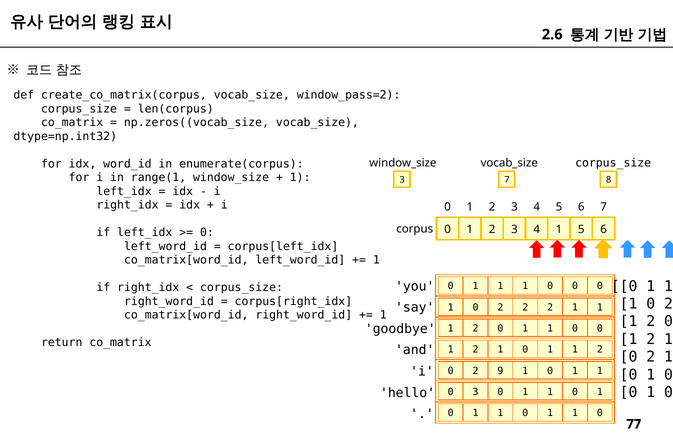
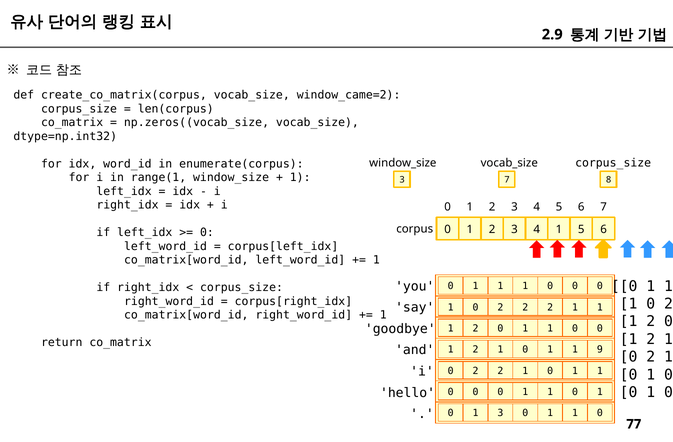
2.6: 2.6 -> 2.9
window_pass=2: window_pass=2 -> window_came=2
0 1 1 2: 2 -> 9
9 at (500, 371): 9 -> 2
3 at (475, 392): 3 -> 0
1 at (500, 413): 1 -> 3
